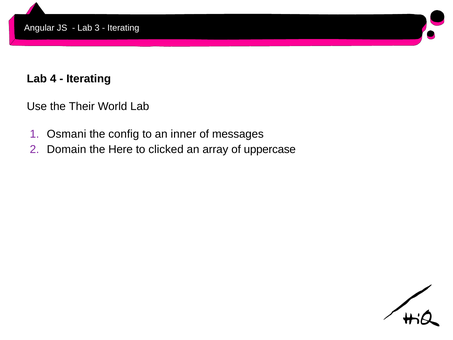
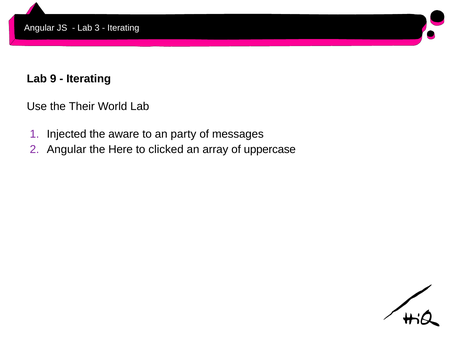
4: 4 -> 9
Osmani: Osmani -> Injected
config: config -> aware
inner: inner -> party
Domain at (67, 149): Domain -> Angular
